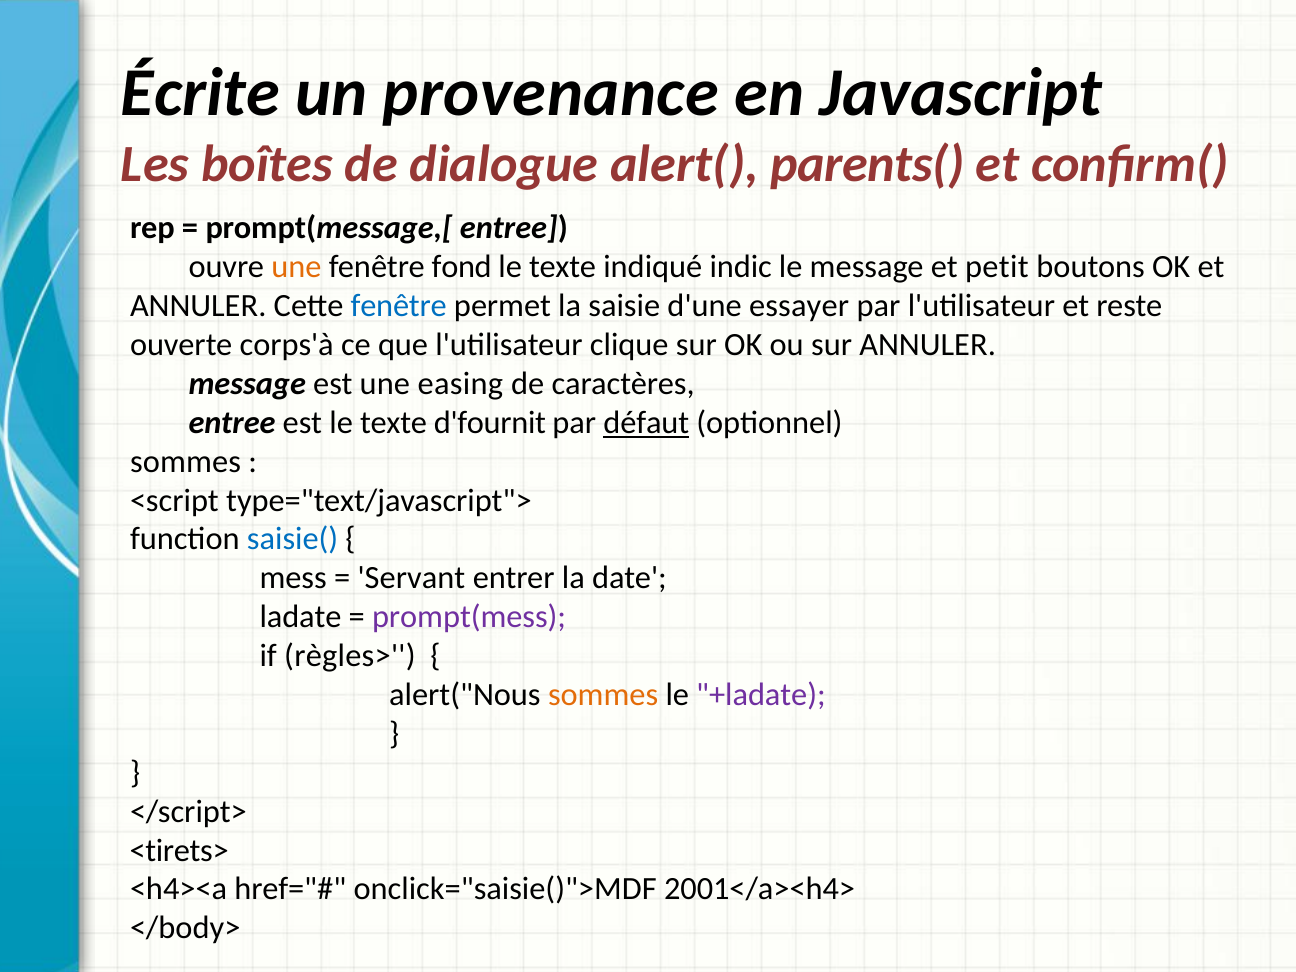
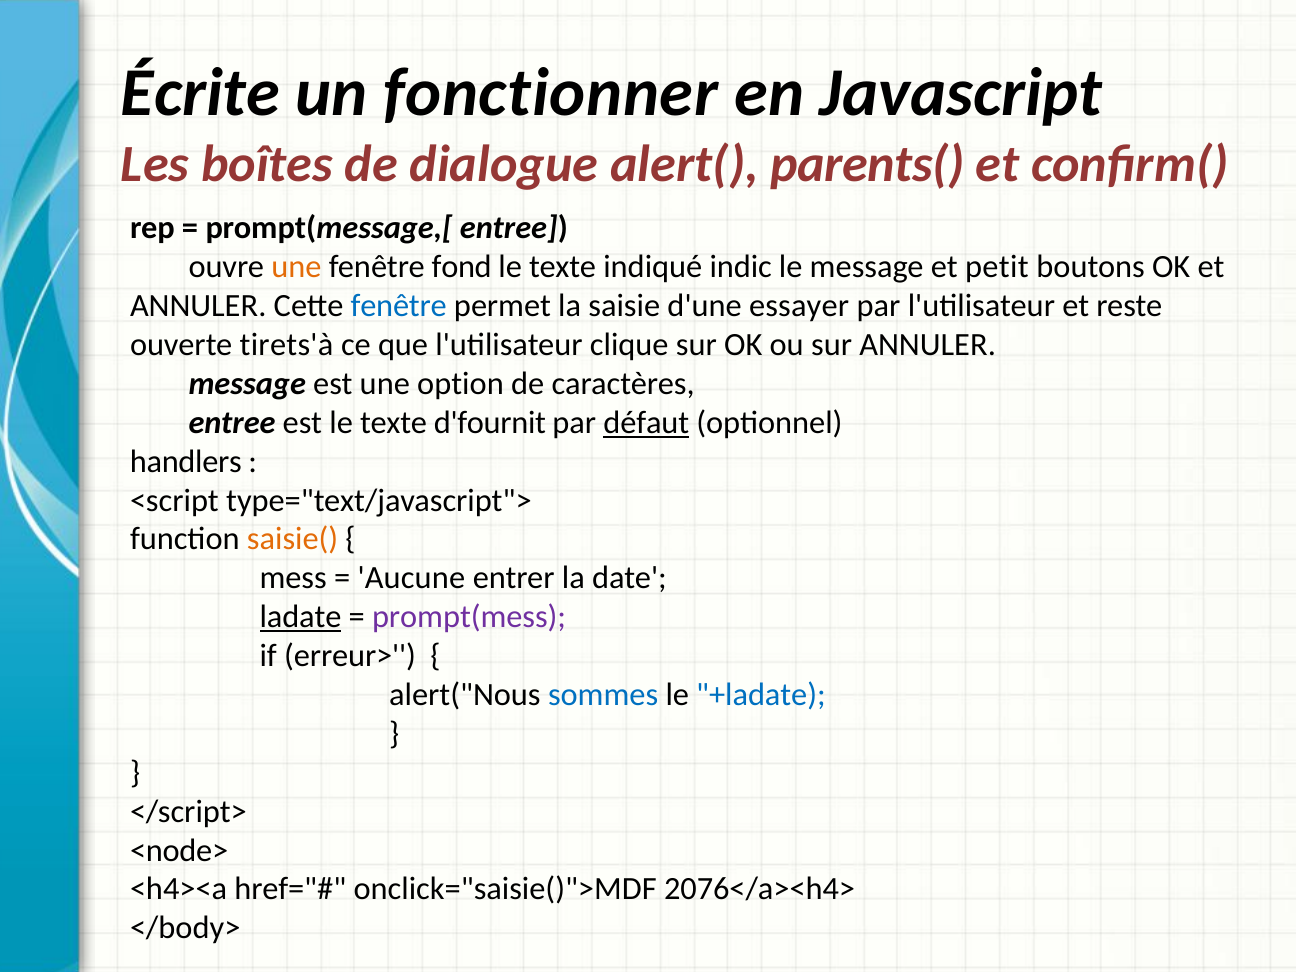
provenance: provenance -> fonctionner
corps'à: corps'à -> tirets'à
easing: easing -> option
sommes at (186, 462): sommes -> handlers
saisie( colour: blue -> orange
Servant: Servant -> Aucune
ladate underline: none -> present
règles>: règles> -> erreur>
sommes at (603, 695) colour: orange -> blue
+ladate colour: purple -> blue
<tirets>: <tirets> -> <node>
2001</a><h4>: 2001</a><h4> -> 2076</a><h4>
